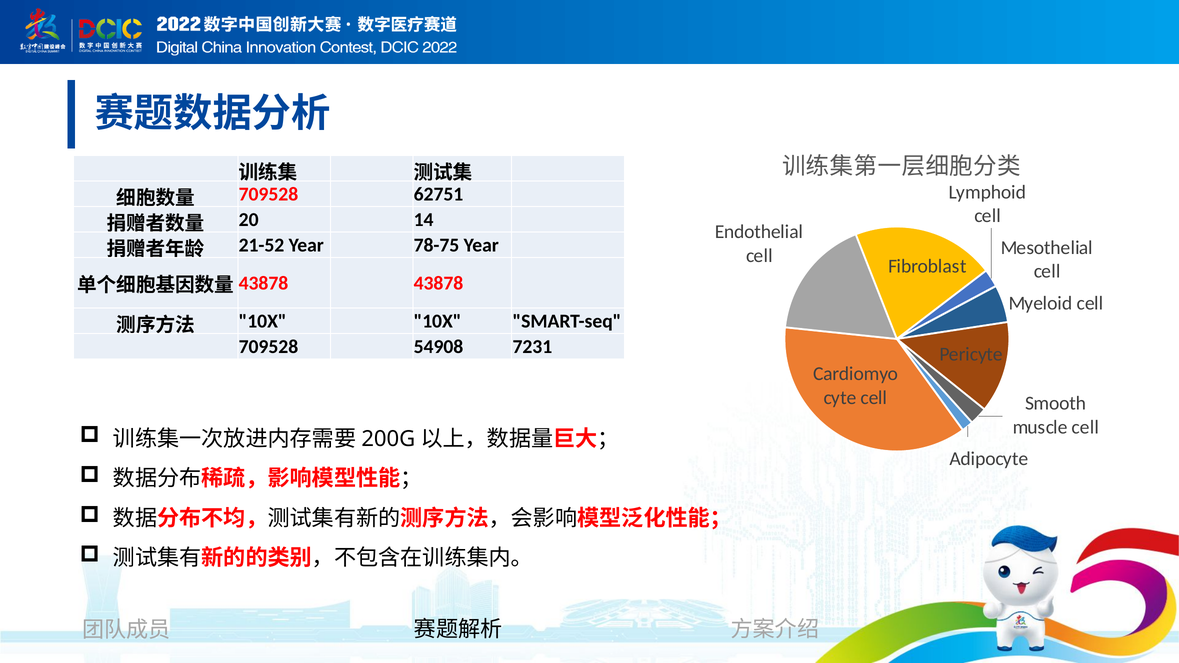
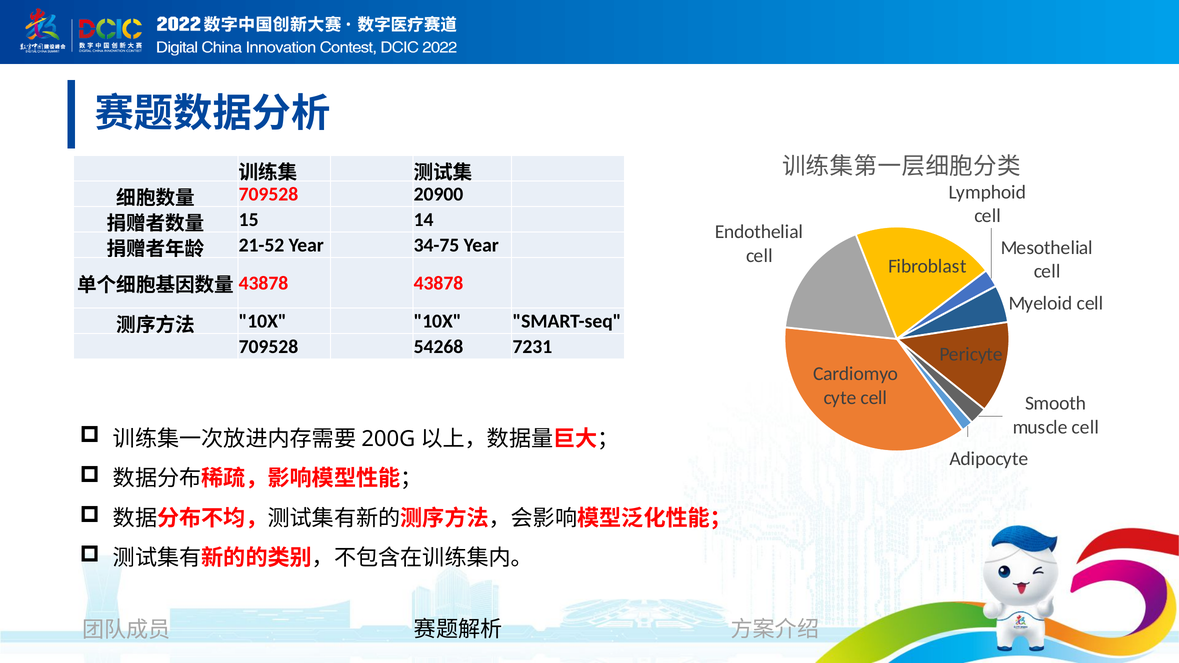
62751: 62751 -> 20900
20: 20 -> 15
78-75: 78-75 -> 34-75
54908: 54908 -> 54268
